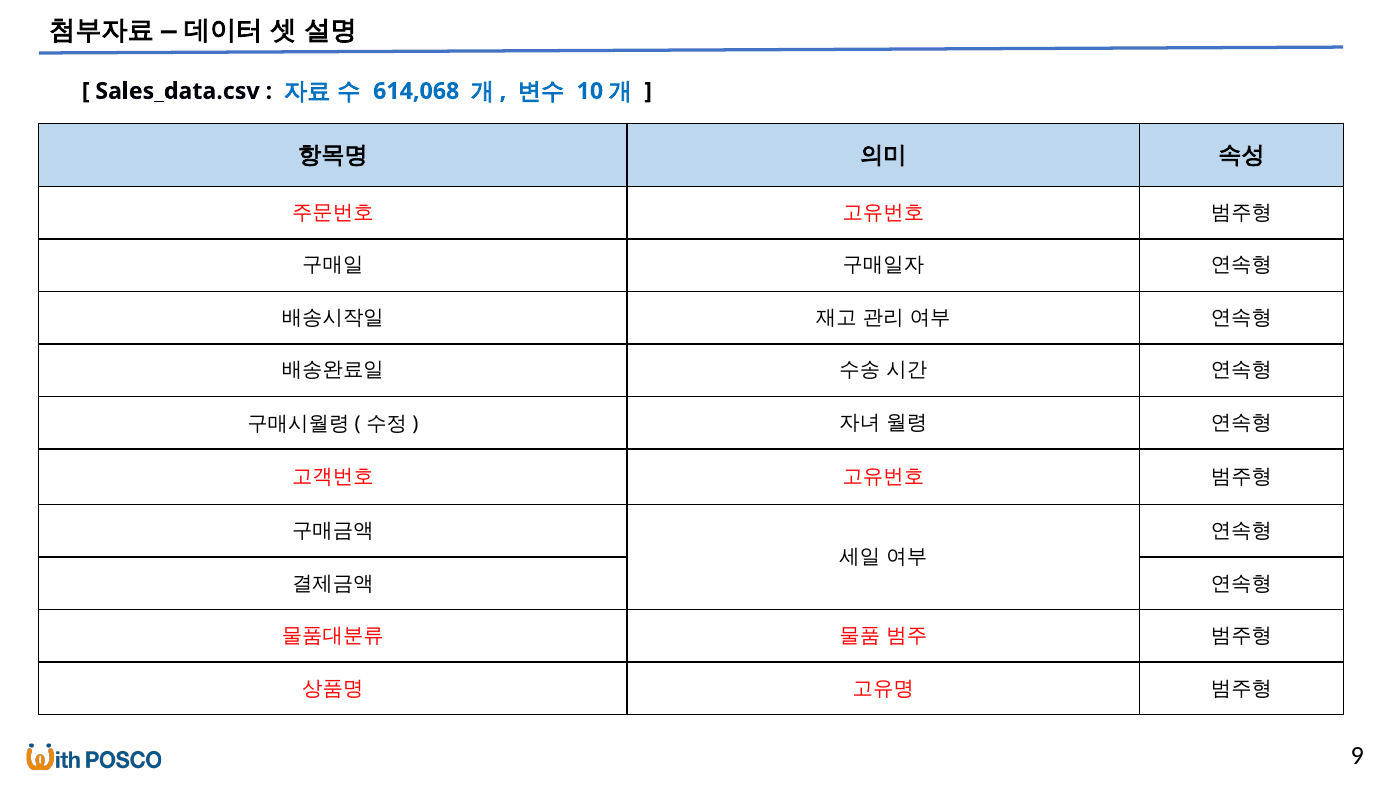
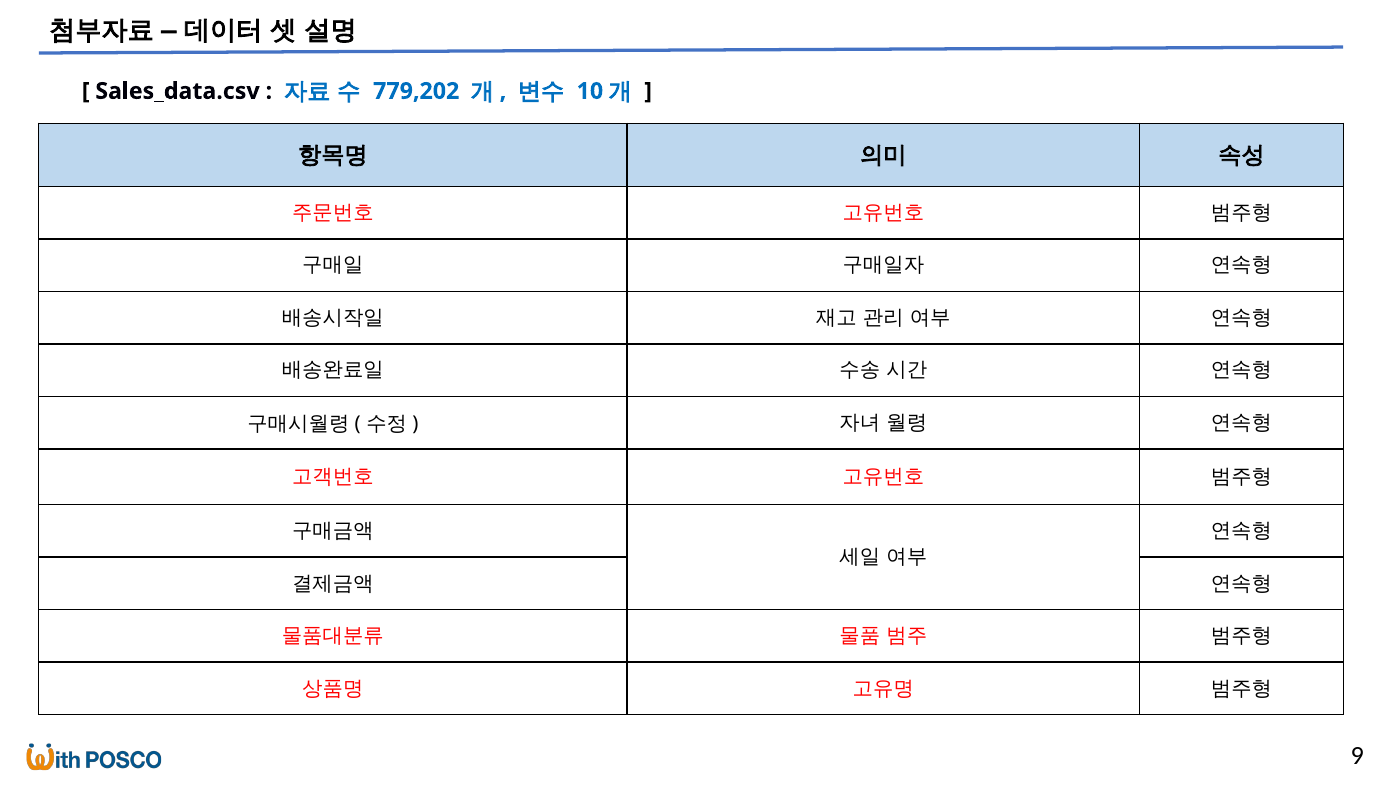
614,068: 614,068 -> 779,202
